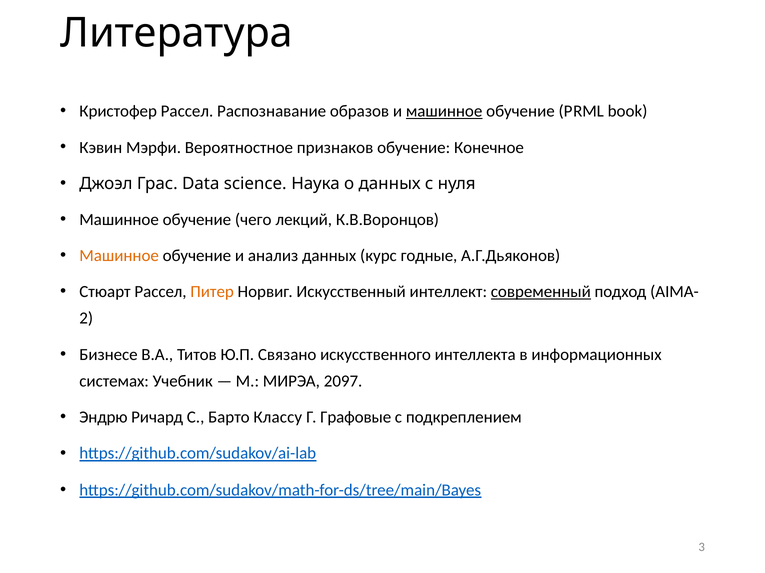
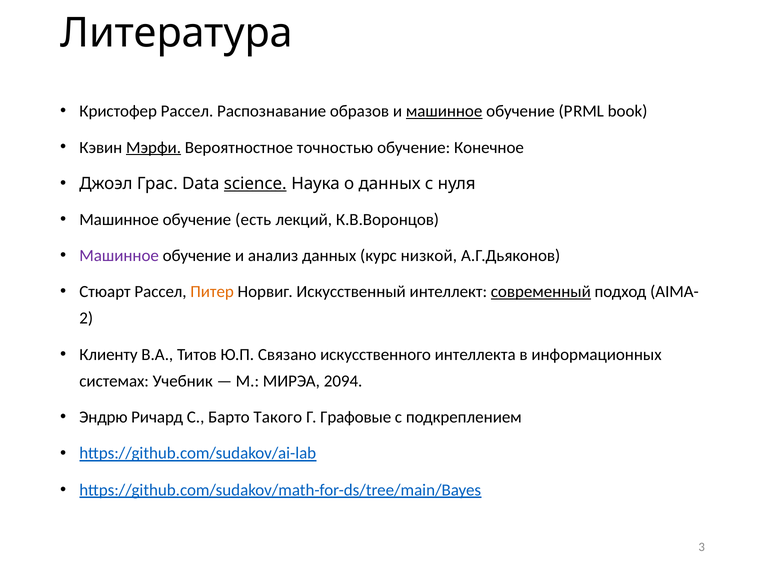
Мэрфи underline: none -> present
признаков: признаков -> точностью
science underline: none -> present
чего: чего -> есть
Машинное at (119, 256) colour: orange -> purple
годные: годные -> низкой
Бизнесе: Бизнесе -> Клиенту
2097: 2097 -> 2094
Классу: Классу -> Такого
